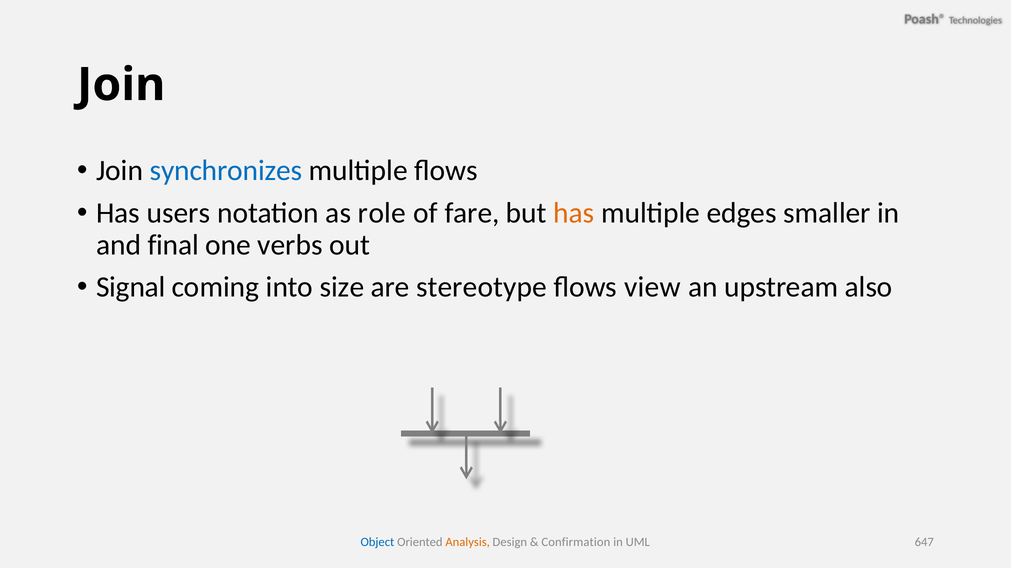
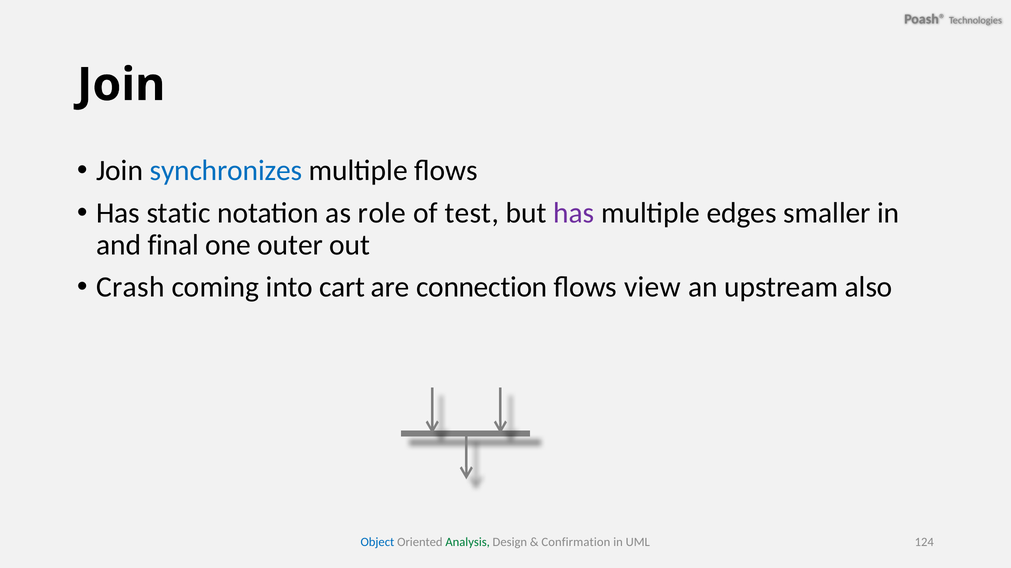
users: users -> static
fare: fare -> test
has at (574, 213) colour: orange -> purple
verbs: verbs -> outer
Signal: Signal -> Crash
size: size -> cart
stereotype: stereotype -> connection
Analysis colour: orange -> green
647: 647 -> 124
